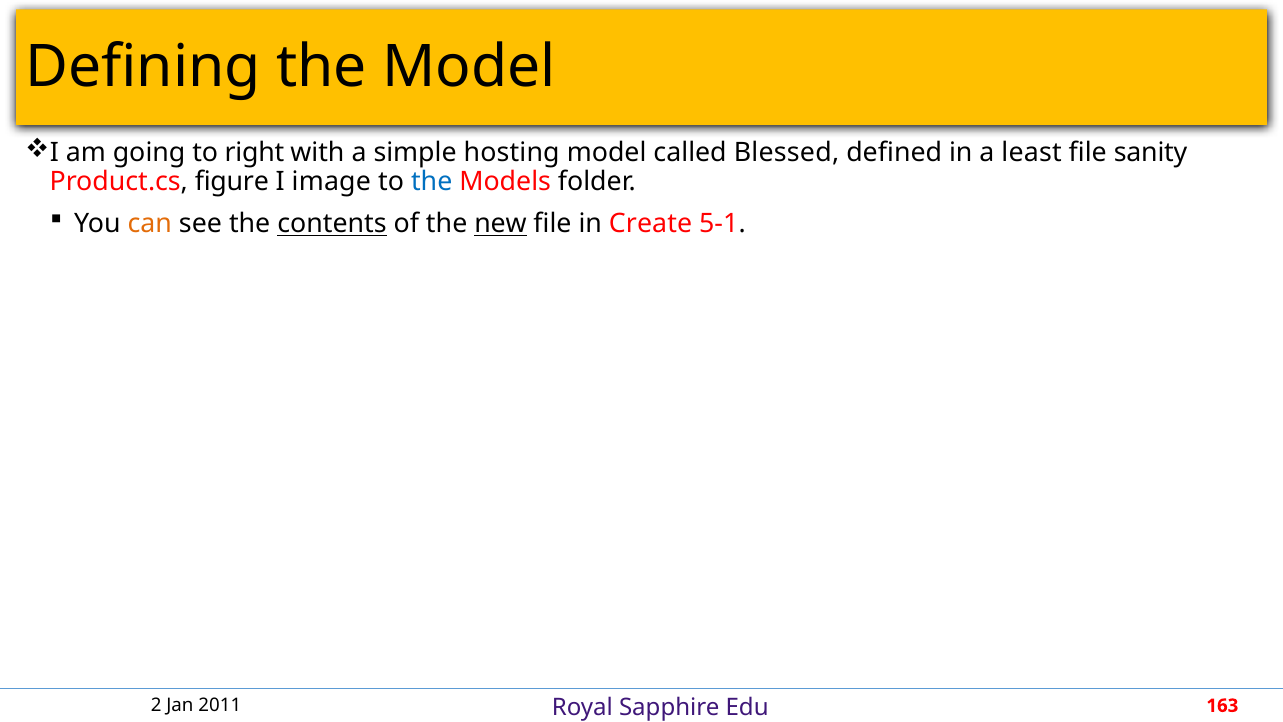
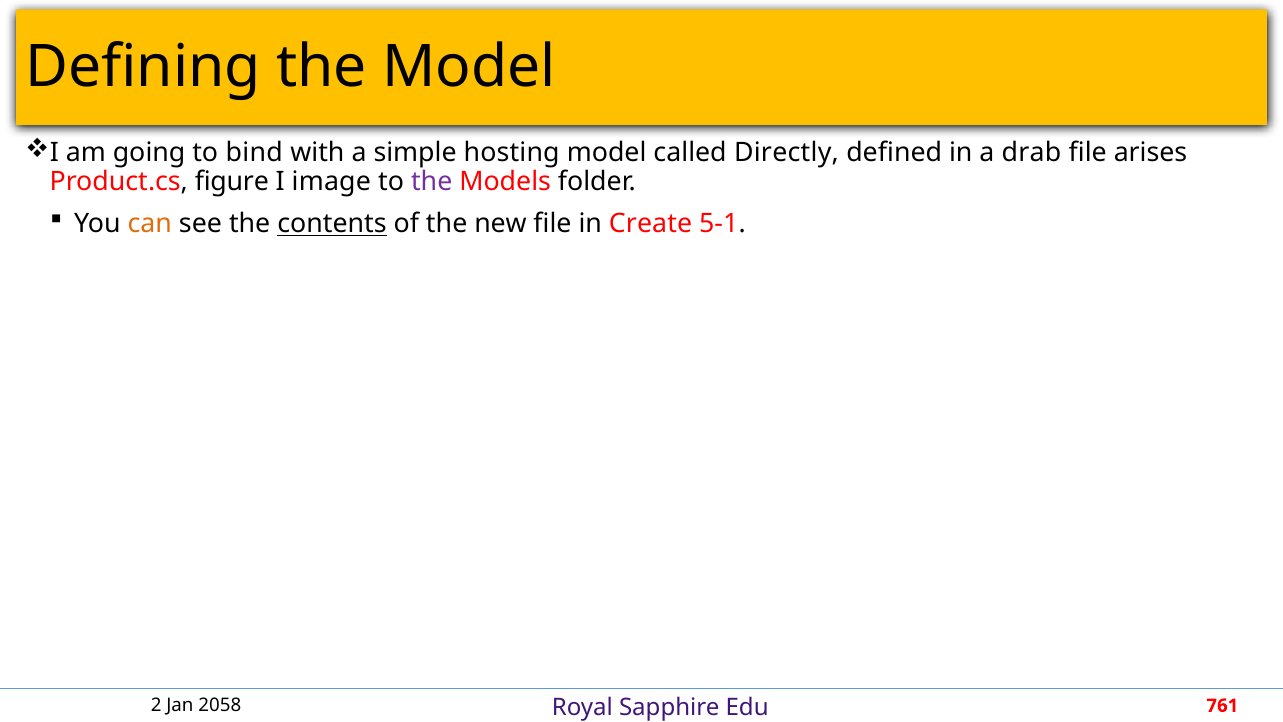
right: right -> bind
Blessed: Blessed -> Directly
least: least -> drab
sanity: sanity -> arises
the at (432, 181) colour: blue -> purple
new underline: present -> none
2011: 2011 -> 2058
163: 163 -> 761
